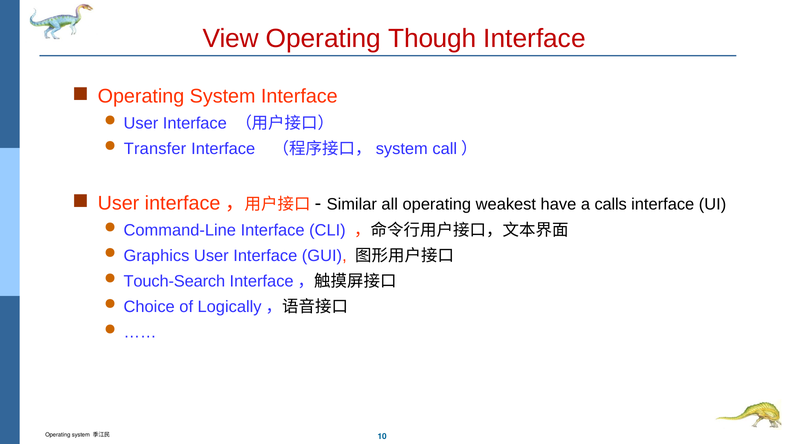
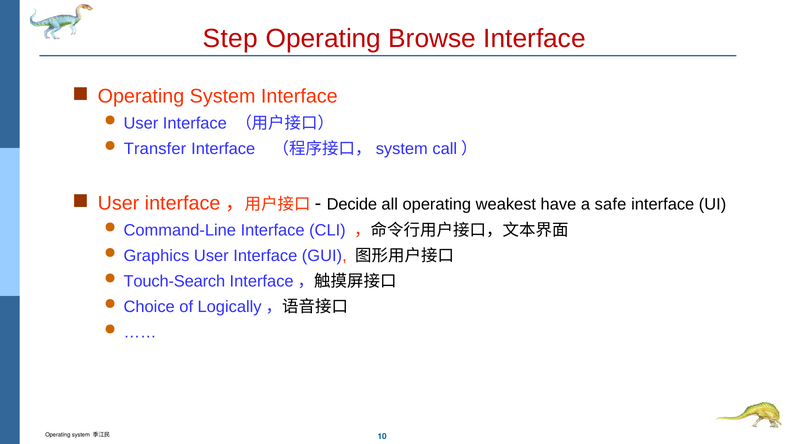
View: View -> Step
Though: Though -> Browse
Similar: Similar -> Decide
calls: calls -> safe
